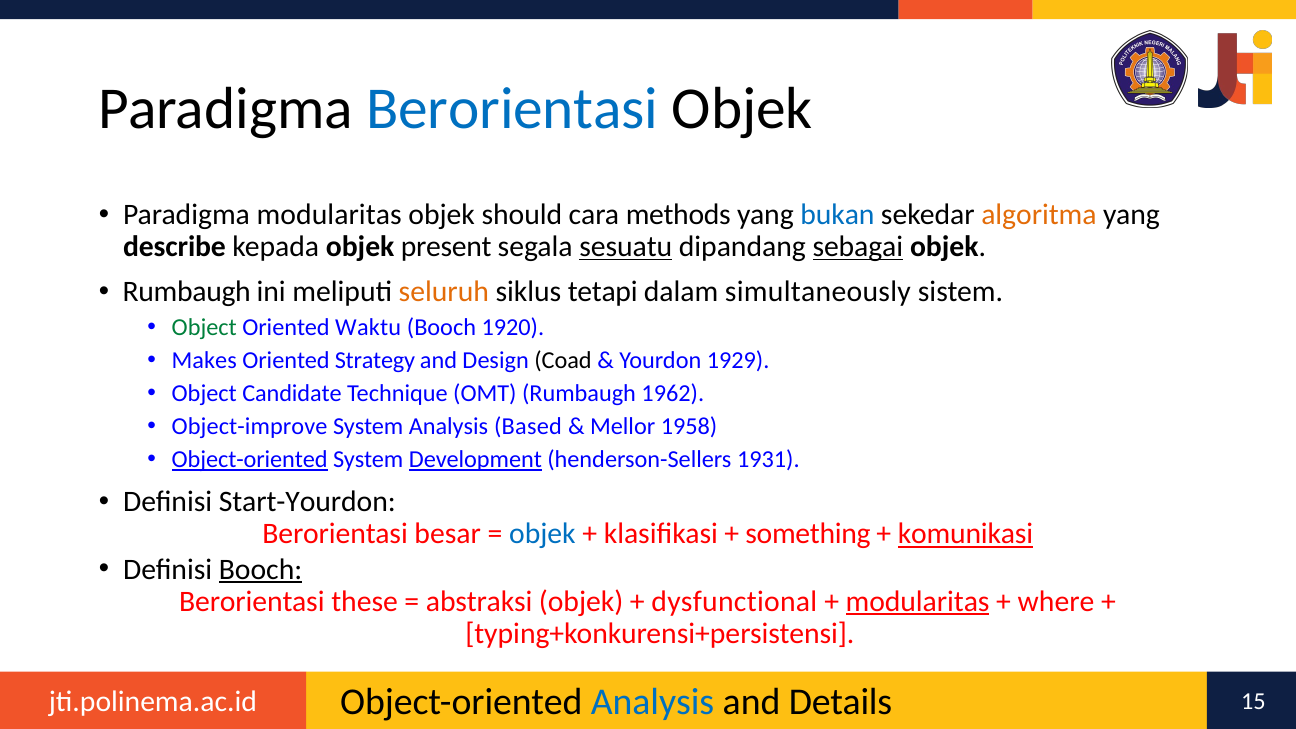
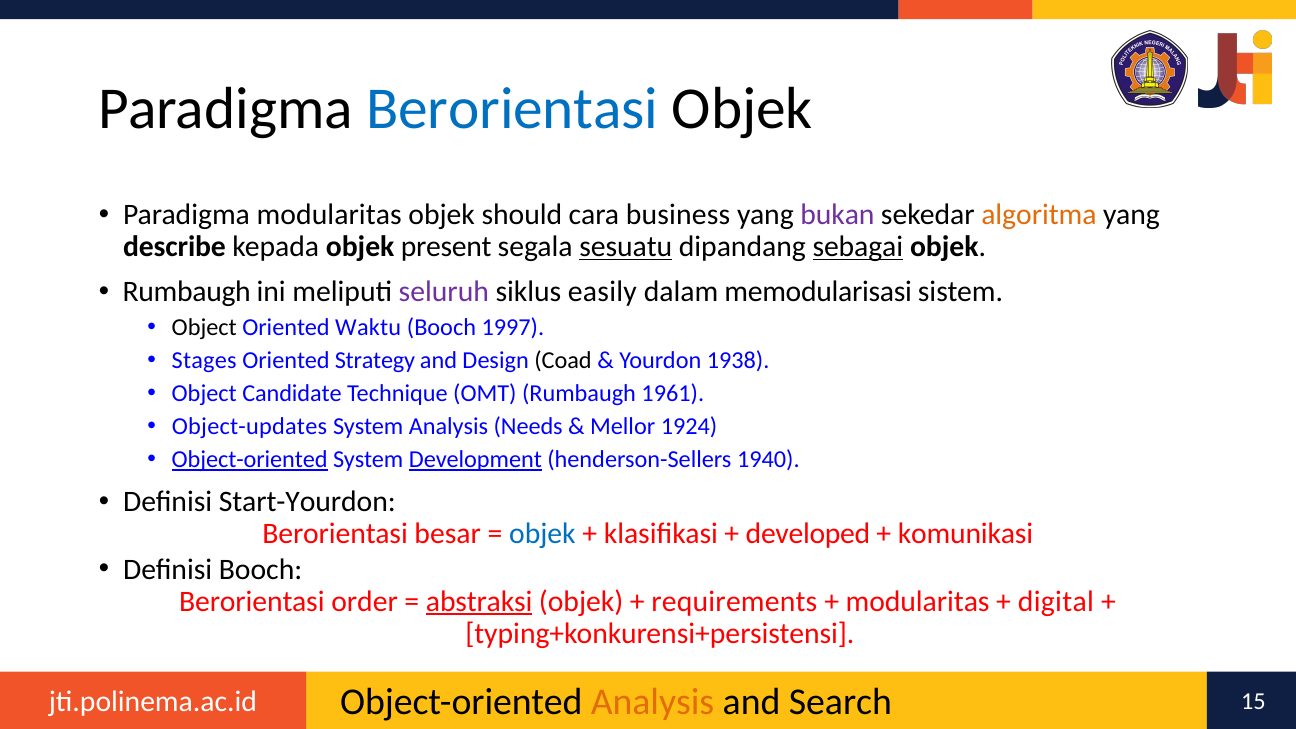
methods: methods -> business
bukan colour: blue -> purple
seluruh colour: orange -> purple
tetapi: tetapi -> easily
simultaneously: simultaneously -> memodularisasi
Object at (204, 328) colour: green -> black
1920: 1920 -> 1997
Makes: Makes -> Stages
1929: 1929 -> 1938
1962: 1962 -> 1961
Object-improve: Object-improve -> Object-updates
Based: Based -> Needs
1958: 1958 -> 1924
1931: 1931 -> 1940
something: something -> developed
komunikasi underline: present -> none
Booch at (261, 569) underline: present -> none
these: these -> order
abstraksi underline: none -> present
dysfunctional: dysfunctional -> requirements
modularitas at (918, 601) underline: present -> none
where: where -> digital
Analysis at (652, 702) colour: blue -> orange
Details: Details -> Search
